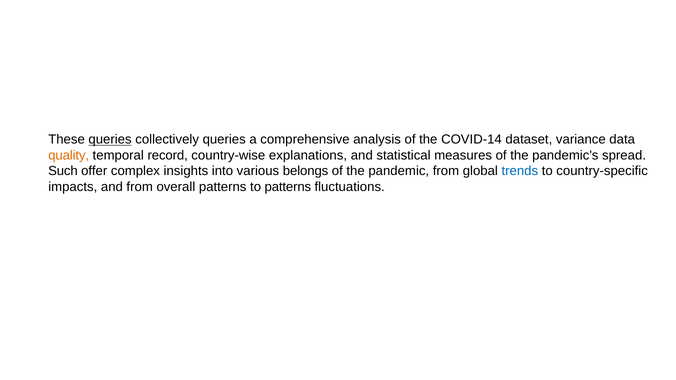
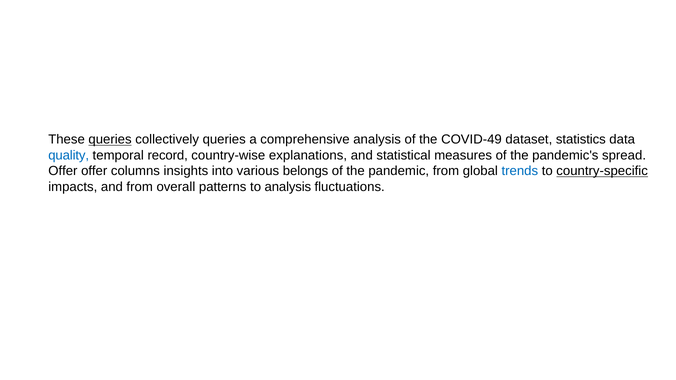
COVID-14: COVID-14 -> COVID-49
variance: variance -> statistics
quality colour: orange -> blue
Such at (63, 171): Such -> Offer
complex: complex -> columns
country-specific underline: none -> present
to patterns: patterns -> analysis
